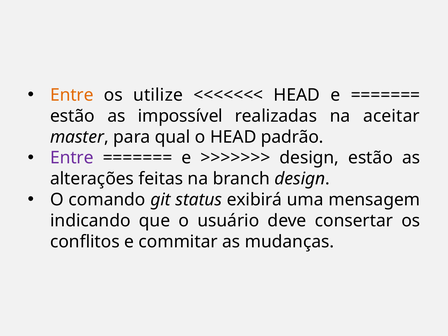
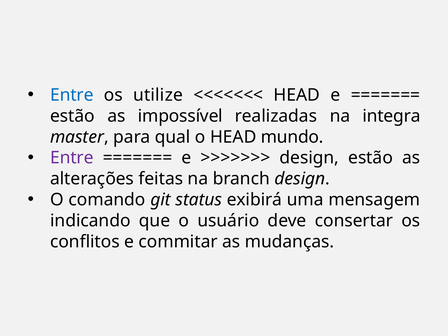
Entre at (72, 95) colour: orange -> blue
aceitar: aceitar -> integra
padrão: padrão -> mundo
